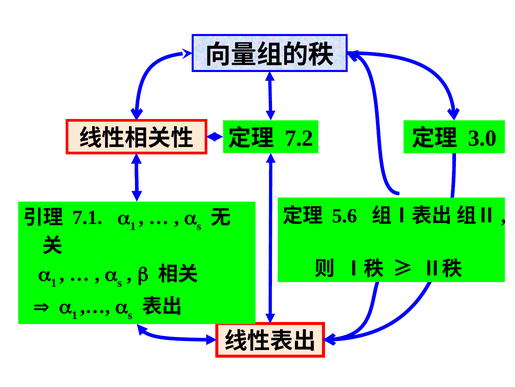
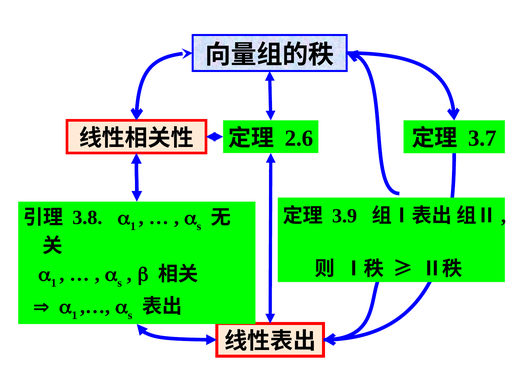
7.2: 7.2 -> 2.6
3.0: 3.0 -> 3.7
5.6: 5.6 -> 3.9
7.1: 7.1 -> 3.8
